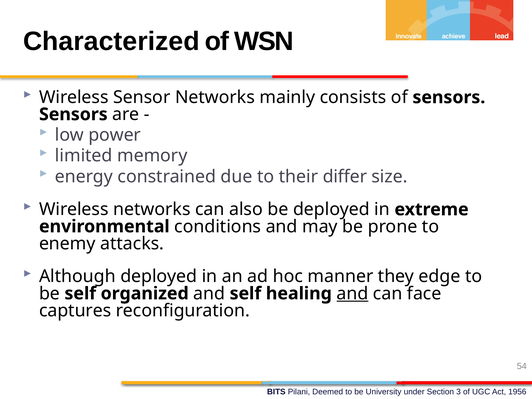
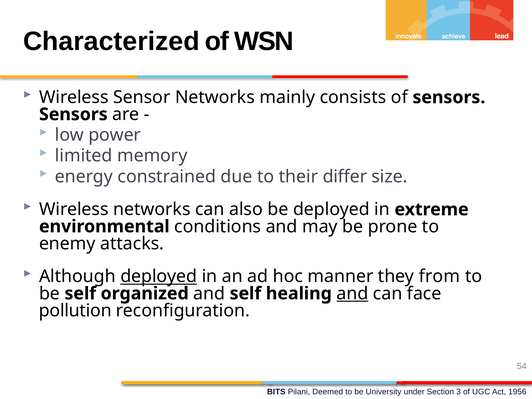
deployed at (159, 276) underline: none -> present
edge: edge -> from
captures: captures -> pollution
